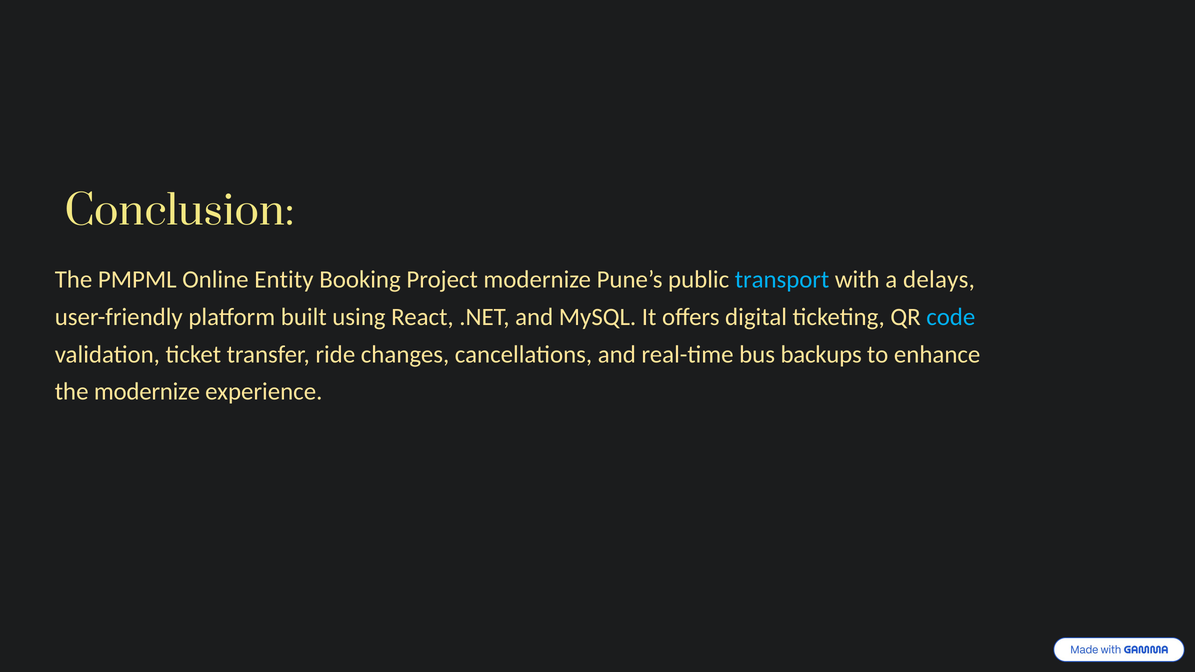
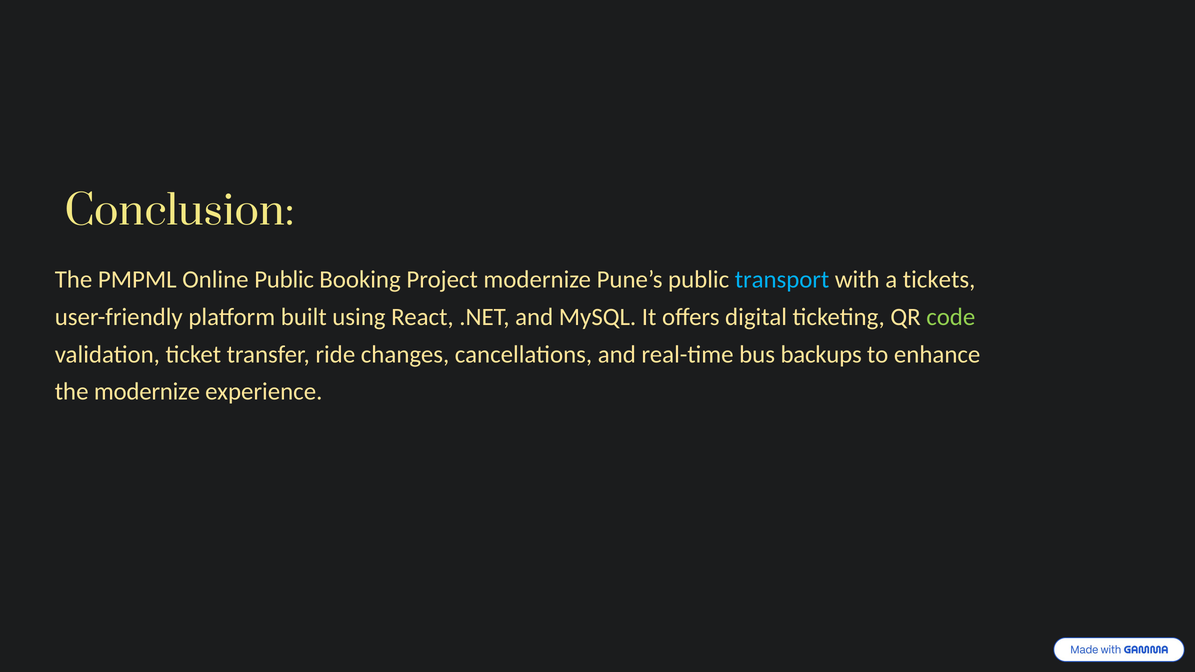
Online Entity: Entity -> Public
delays: delays -> tickets
code colour: light blue -> light green
